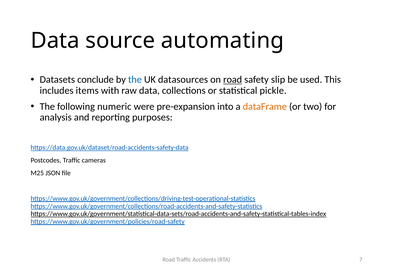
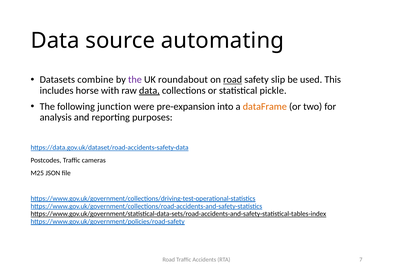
conclude: conclude -> combine
the at (135, 80) colour: blue -> purple
datasources: datasources -> roundabout
items: items -> horse
data at (149, 91) underline: none -> present
numeric: numeric -> junction
